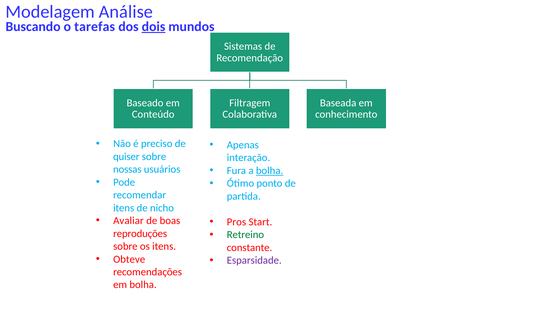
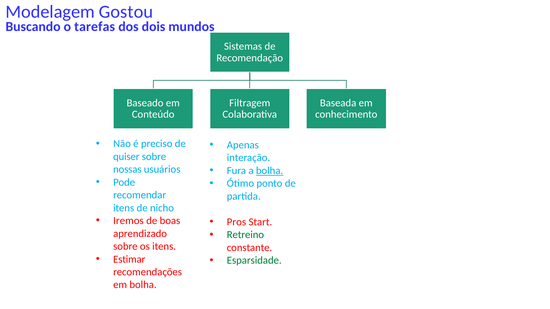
Análise: Análise -> Gostou
dois underline: present -> none
Avaliar: Avaliar -> Iremos
reproduções: reproduções -> aprendizado
Obteve: Obteve -> Estimar
Esparsidade colour: purple -> green
